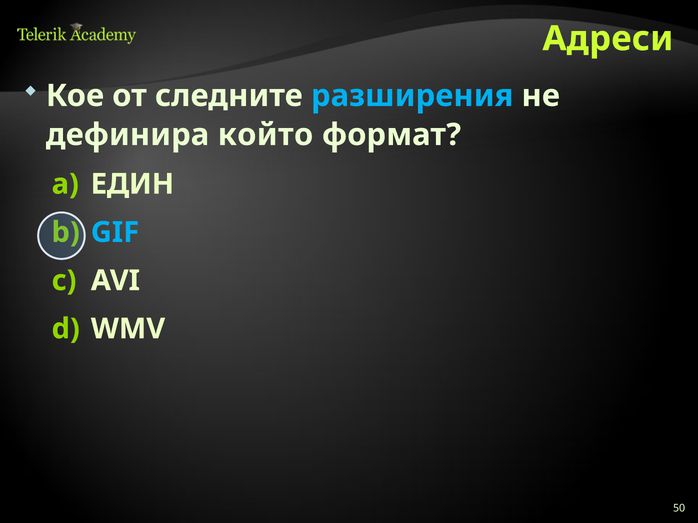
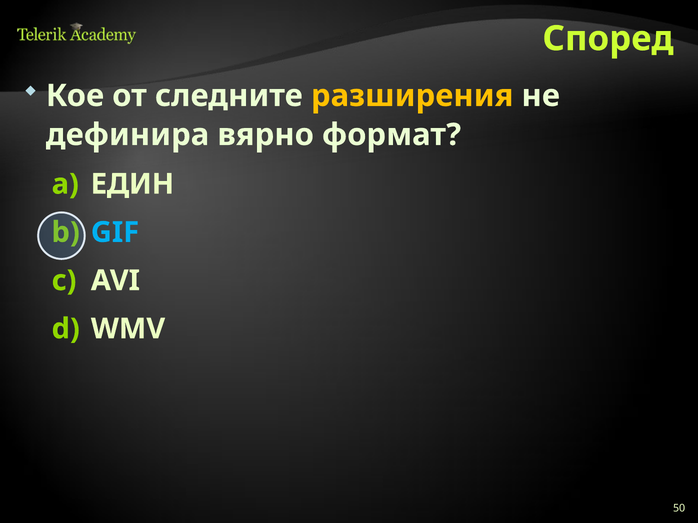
Адреси: Адреси -> Според
разширения colour: light blue -> yellow
който: който -> вярно
